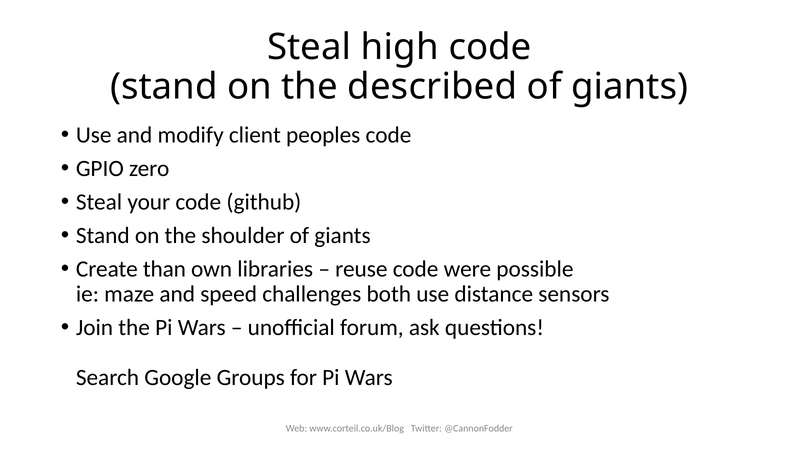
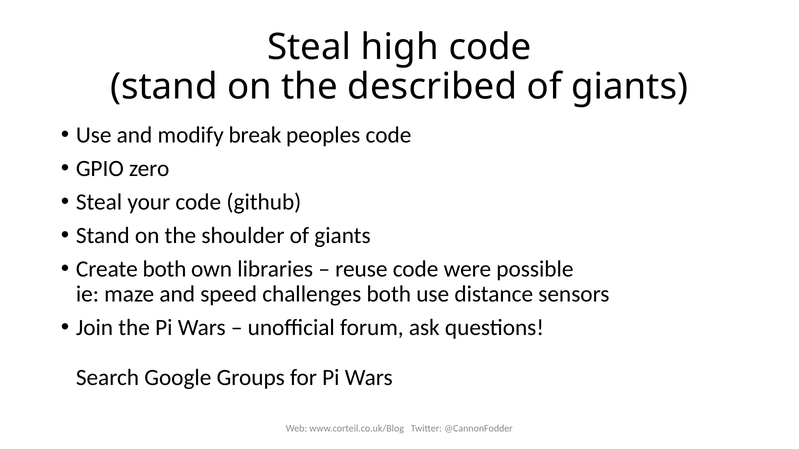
client: client -> break
Create than: than -> both
